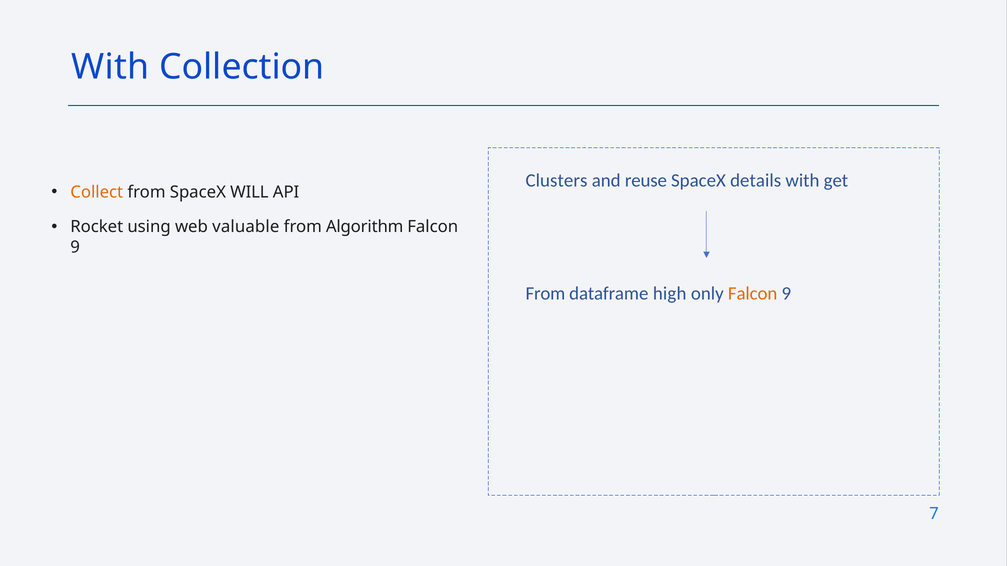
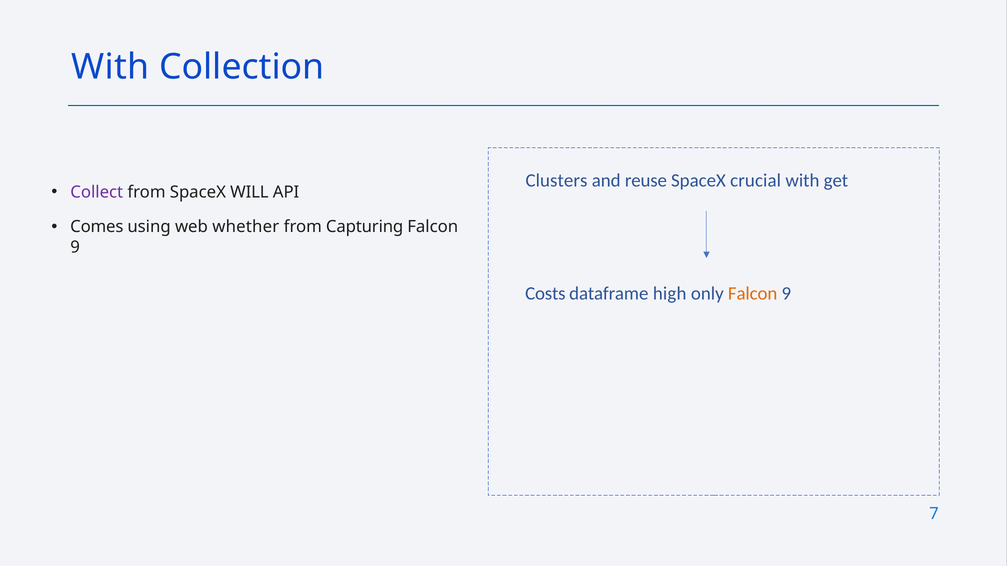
details: details -> crucial
Collect colour: orange -> purple
Rocket: Rocket -> Comes
valuable: valuable -> whether
Algorithm: Algorithm -> Capturing
From at (545, 294): From -> Costs
